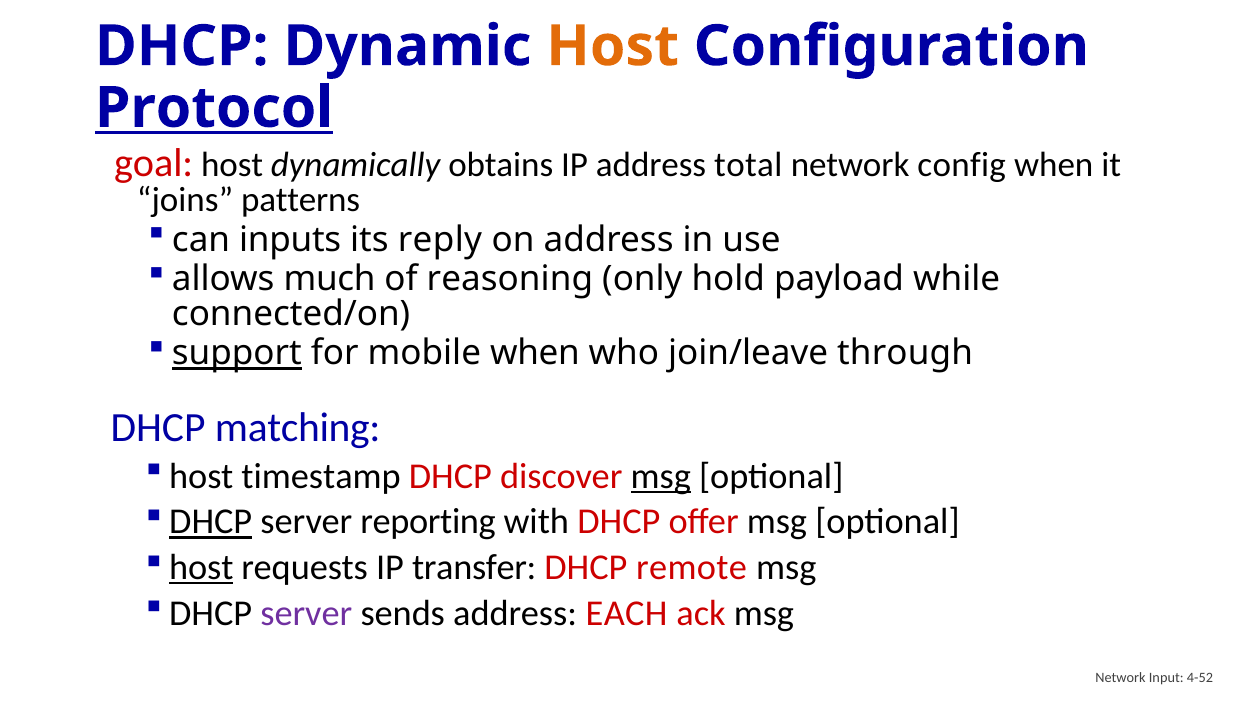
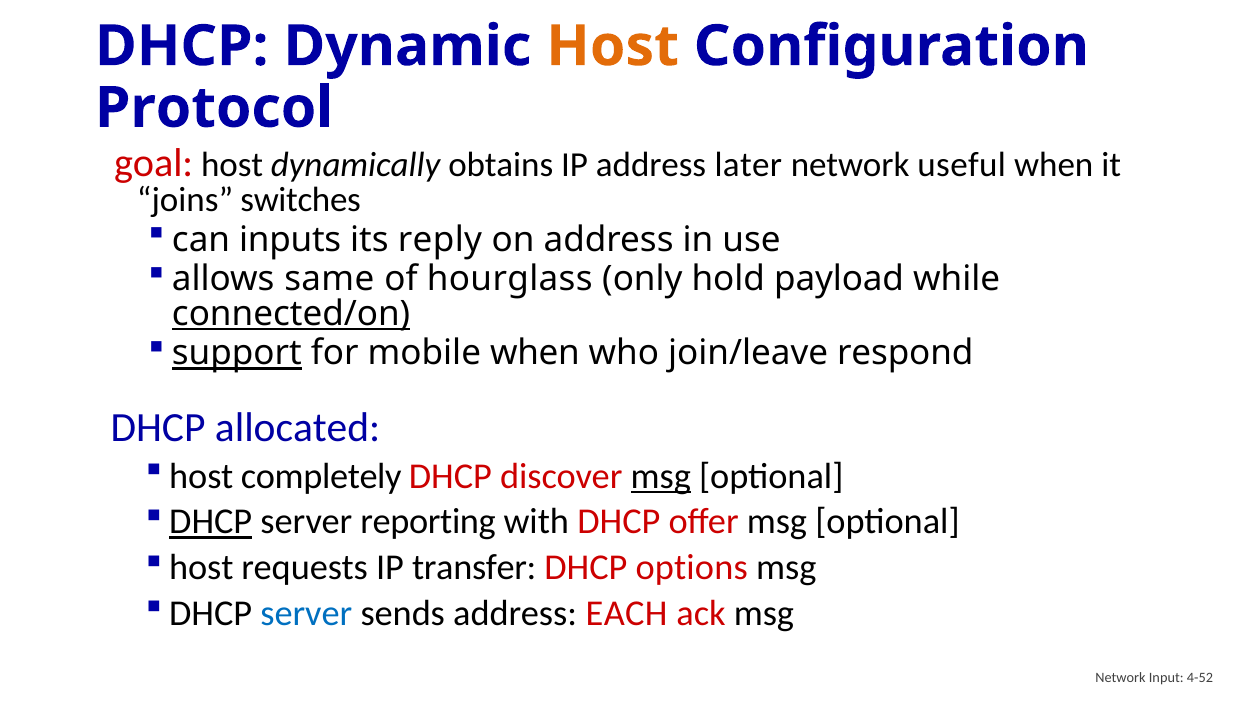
Protocol underline: present -> none
total: total -> later
config: config -> useful
patterns: patterns -> switches
much: much -> same
reasoning: reasoning -> hourglass
connected/on underline: none -> present
through: through -> respond
matching: matching -> allocated
timestamp: timestamp -> completely
host at (201, 567) underline: present -> none
remote: remote -> options
server at (306, 613) colour: purple -> blue
